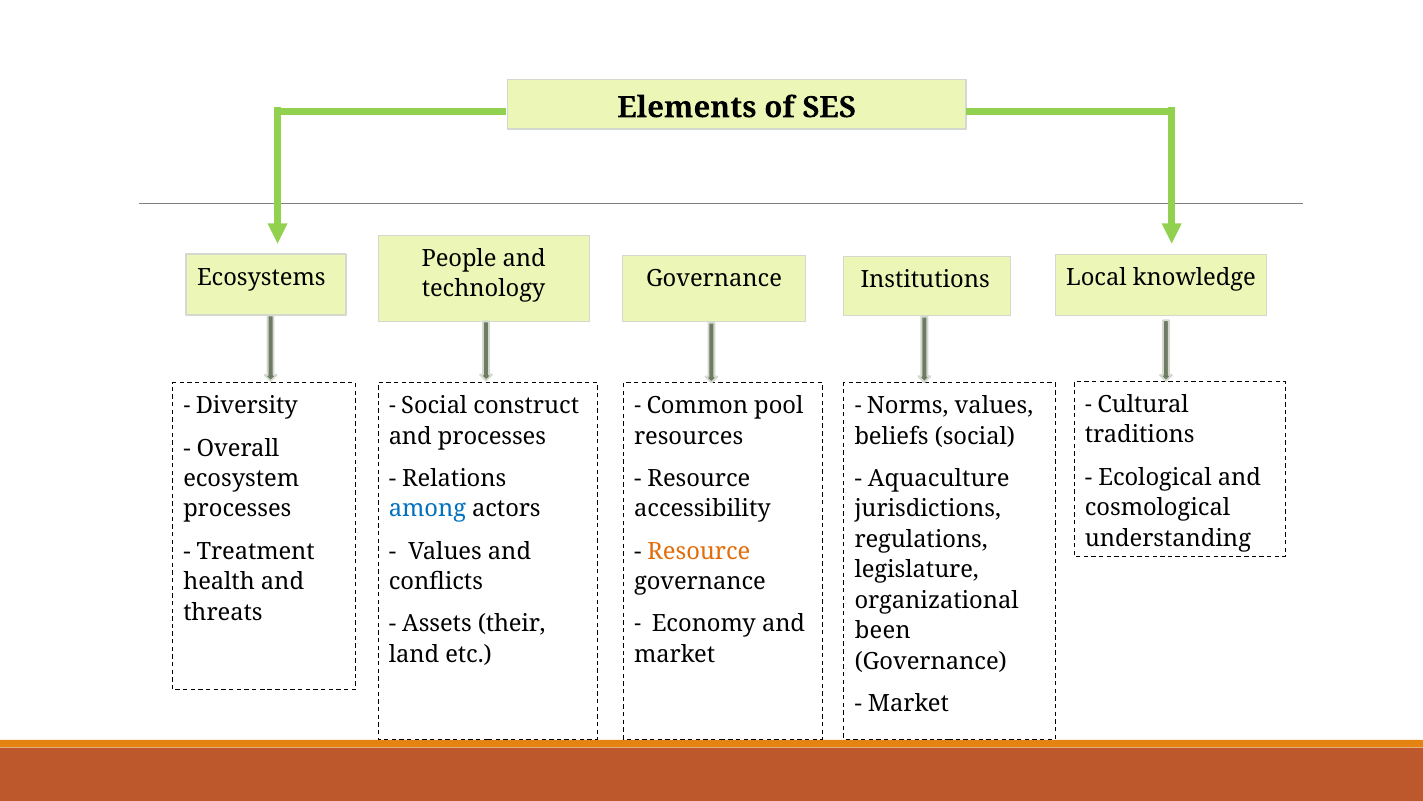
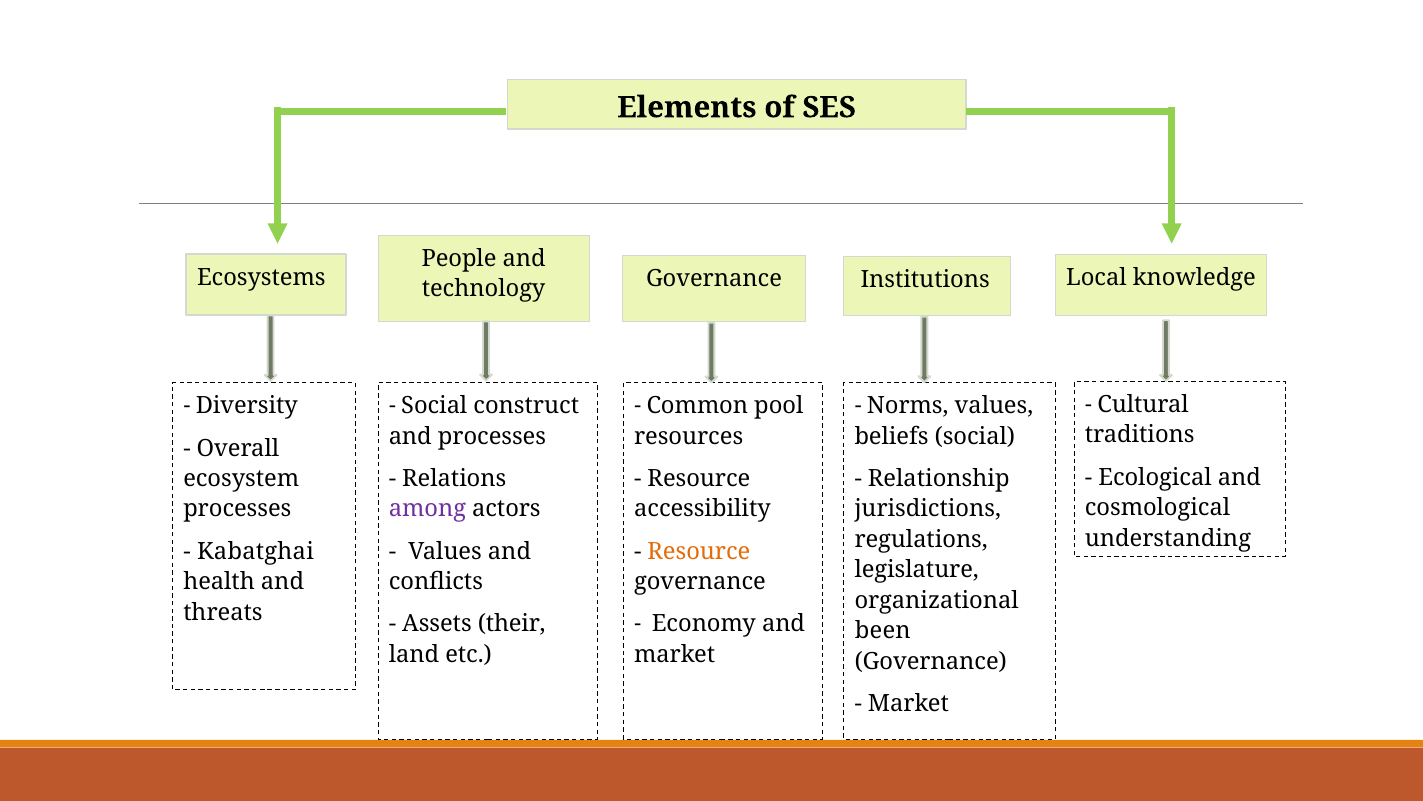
Aquaculture: Aquaculture -> Relationship
among colour: blue -> purple
Treatment: Treatment -> Kabatghai
